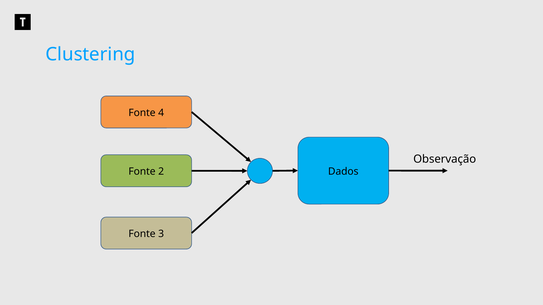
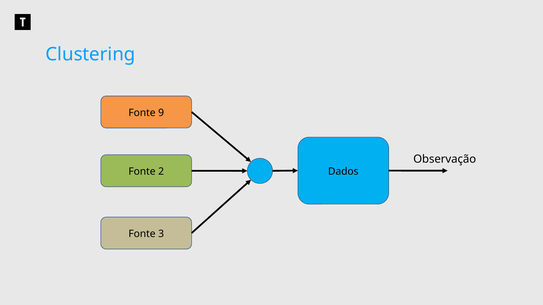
4: 4 -> 9
